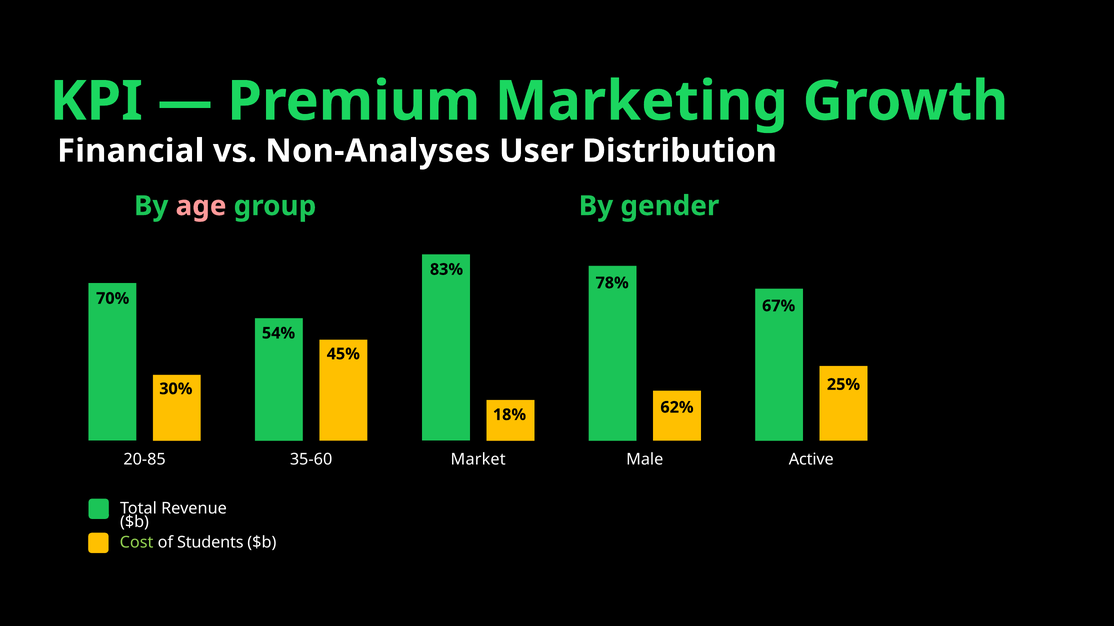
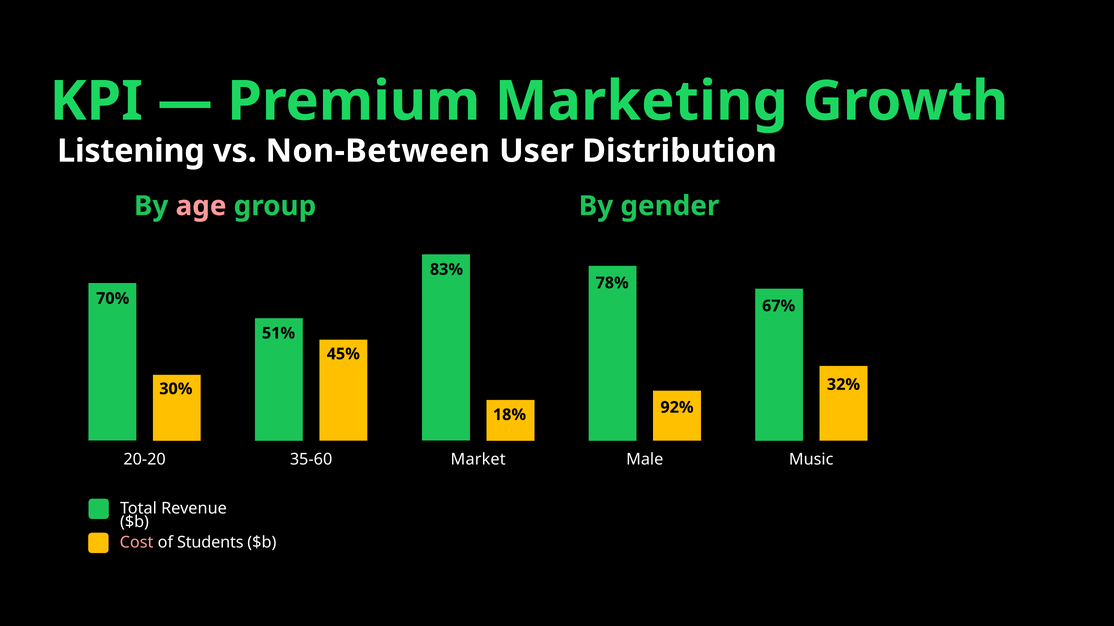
Financial: Financial -> Listening
Non-Analyses: Non-Analyses -> Non-Between
54%: 54% -> 51%
25%: 25% -> 32%
62%: 62% -> 92%
20-85: 20-85 -> 20-20
Active: Active -> Music
Cost colour: light green -> pink
